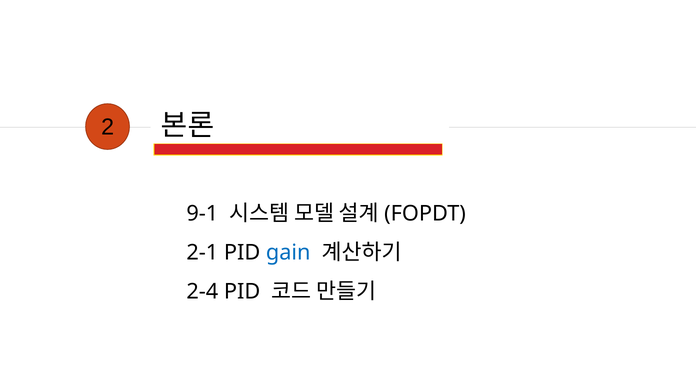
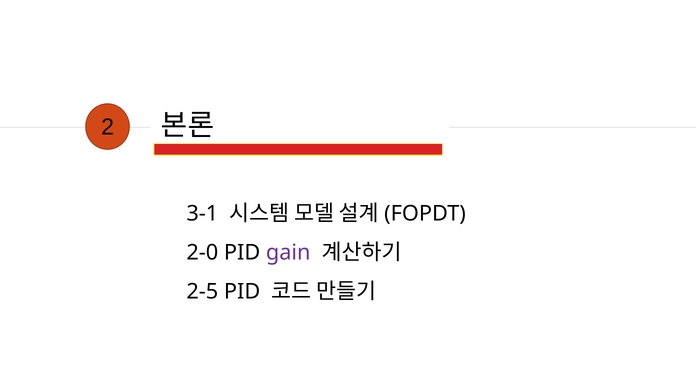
9-1: 9-1 -> 3-1
2-1: 2-1 -> 2-0
gain colour: blue -> purple
2-4: 2-4 -> 2-5
